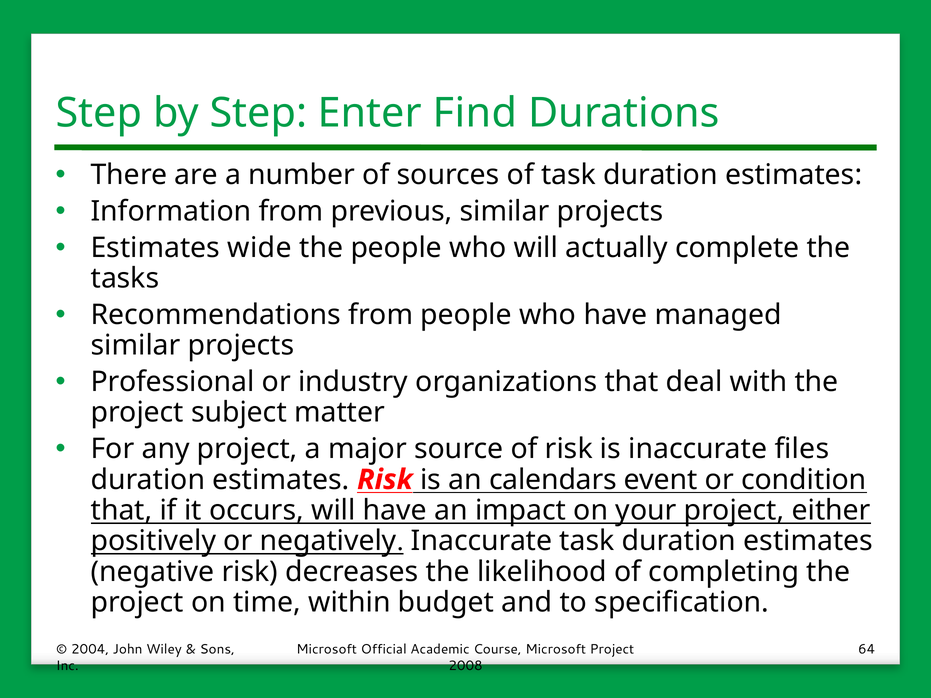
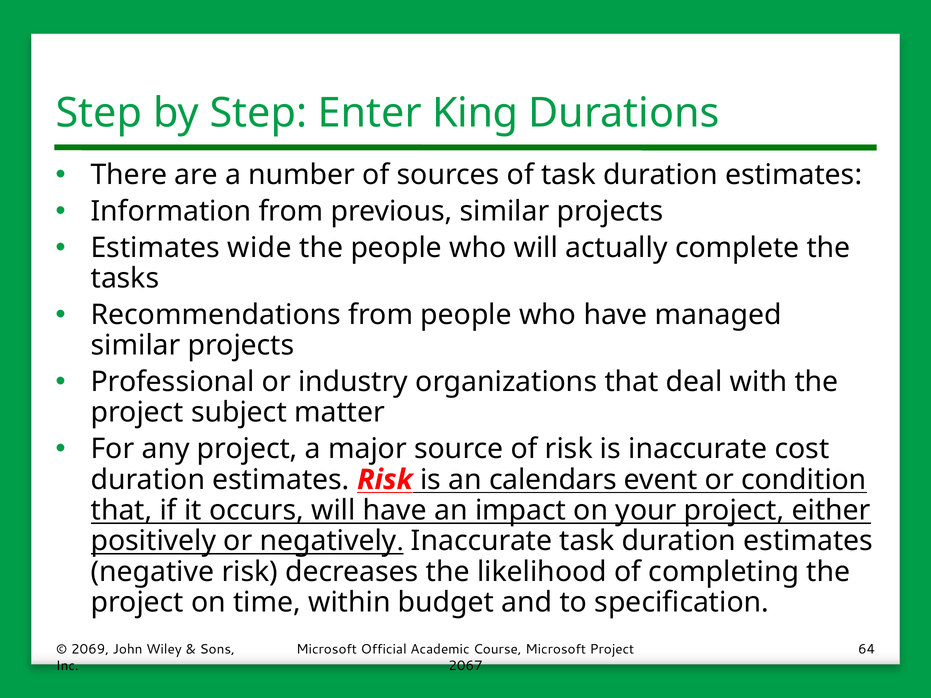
Find: Find -> King
files: files -> cost
2004: 2004 -> 2069
2008: 2008 -> 2067
